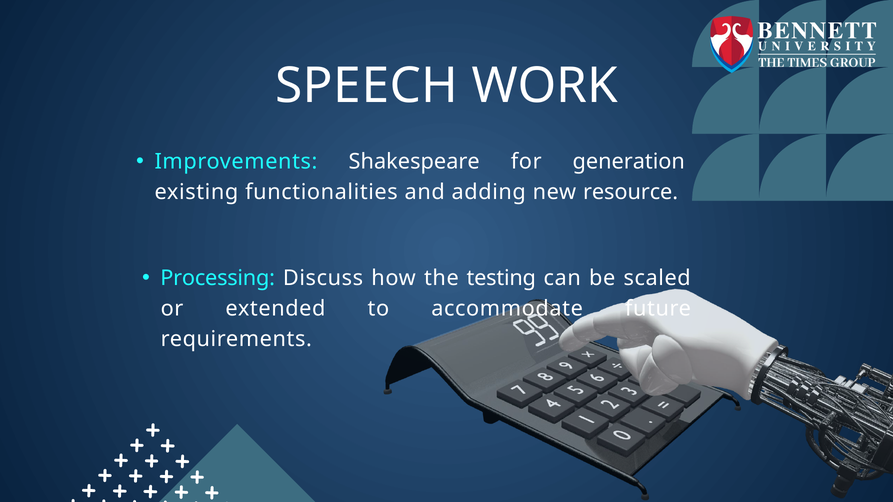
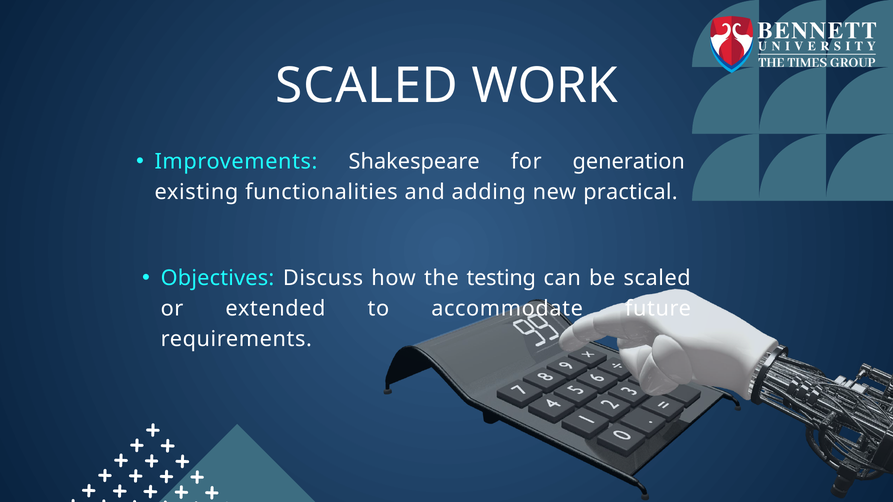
SPEECH at (367, 86): SPEECH -> SCALED
resource: resource -> practical
Processing: Processing -> Objectives
